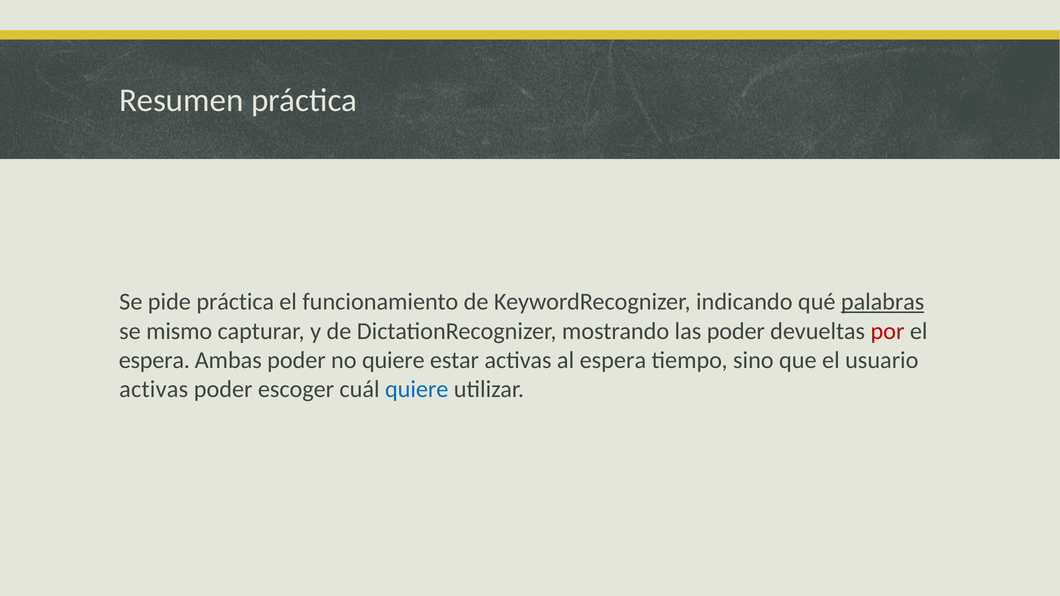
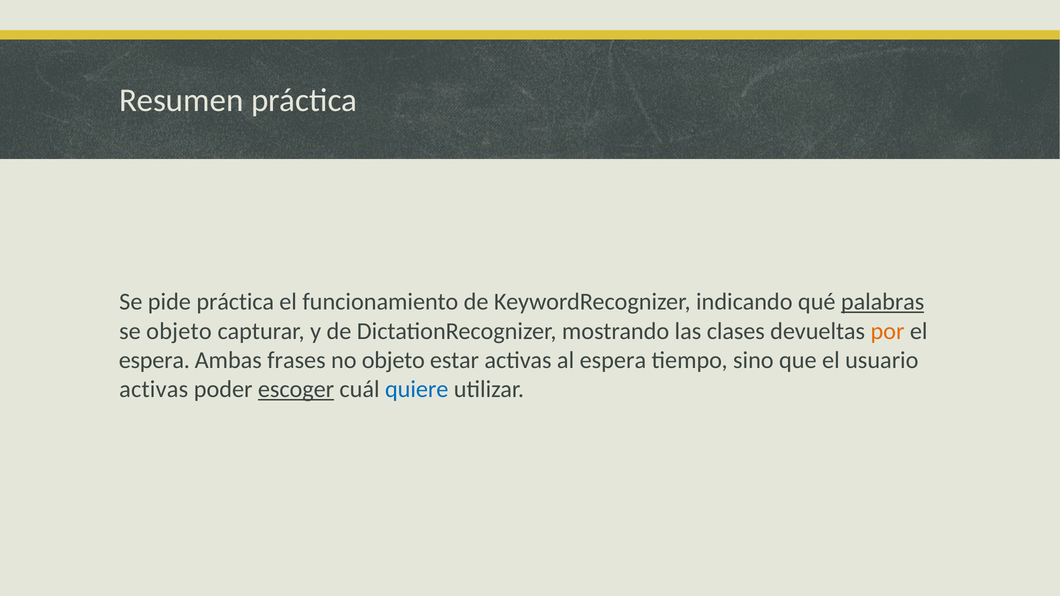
se mismo: mismo -> objeto
las poder: poder -> clases
por colour: red -> orange
Ambas poder: poder -> frases
no quiere: quiere -> objeto
escoger underline: none -> present
